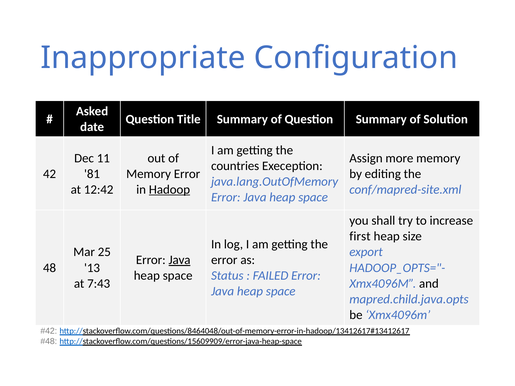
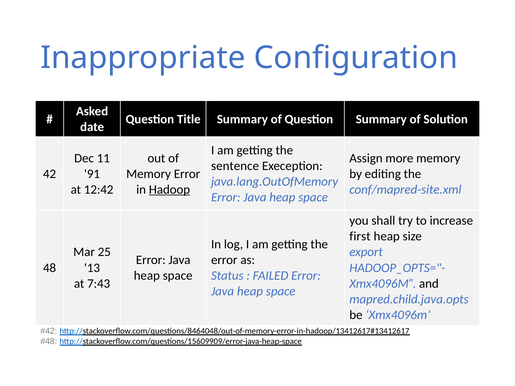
countries: countries -> sentence
81: 81 -> 91
Java at (180, 260) underline: present -> none
